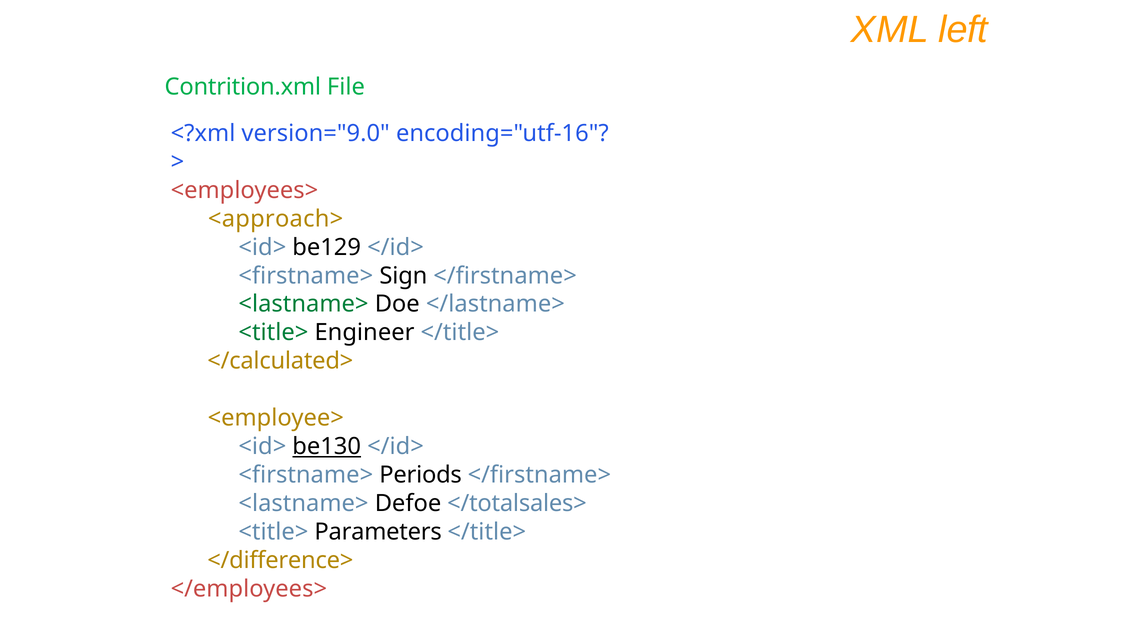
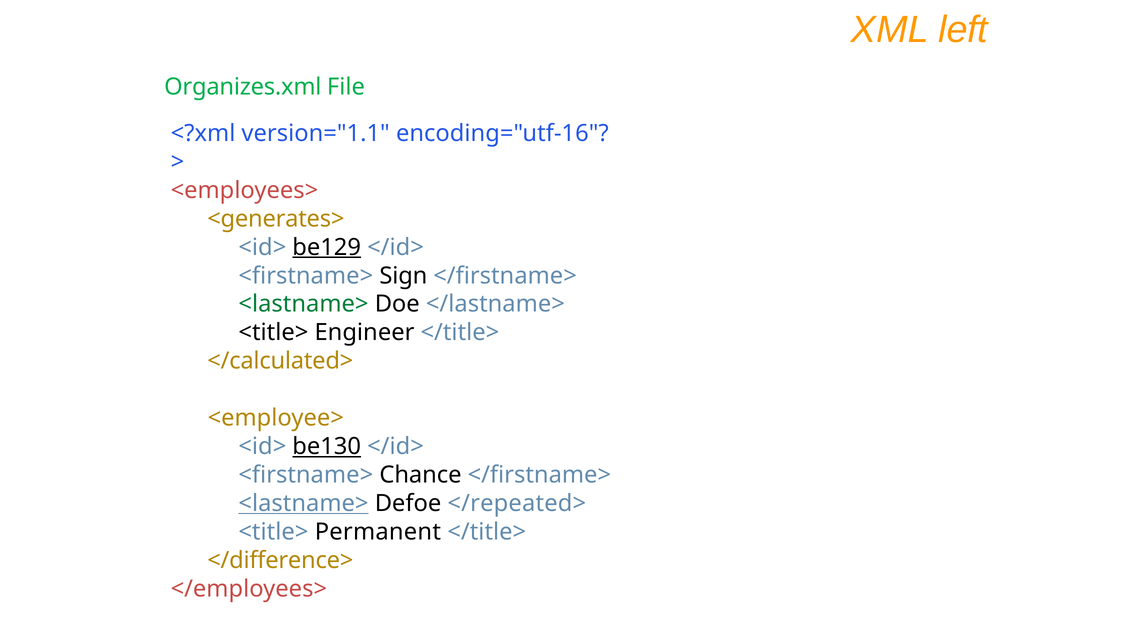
Contrition.xml: Contrition.xml -> Organizes.xml
version="9.0: version="9.0 -> version="1.1
<approach>: <approach> -> <generates>
be129 underline: none -> present
<title> at (273, 333) colour: green -> black
Periods: Periods -> Chance
<lastname> at (303, 503) underline: none -> present
</totalsales>: </totalsales> -> </repeated>
Parameters: Parameters -> Permanent
